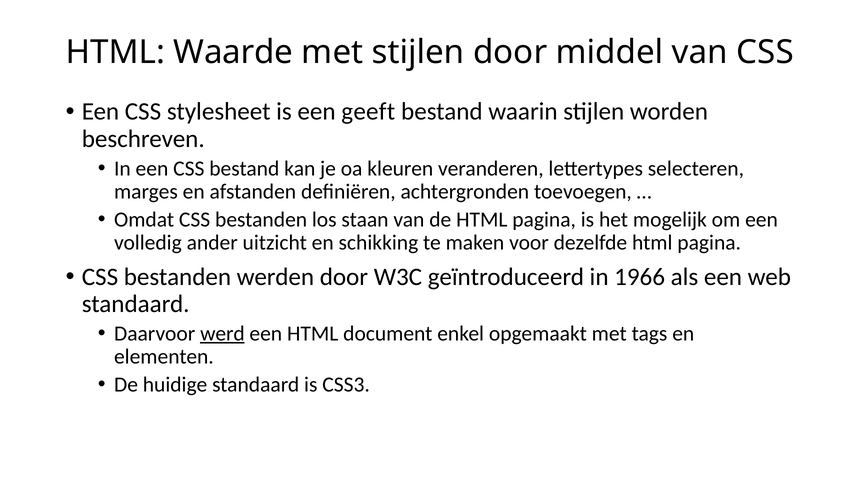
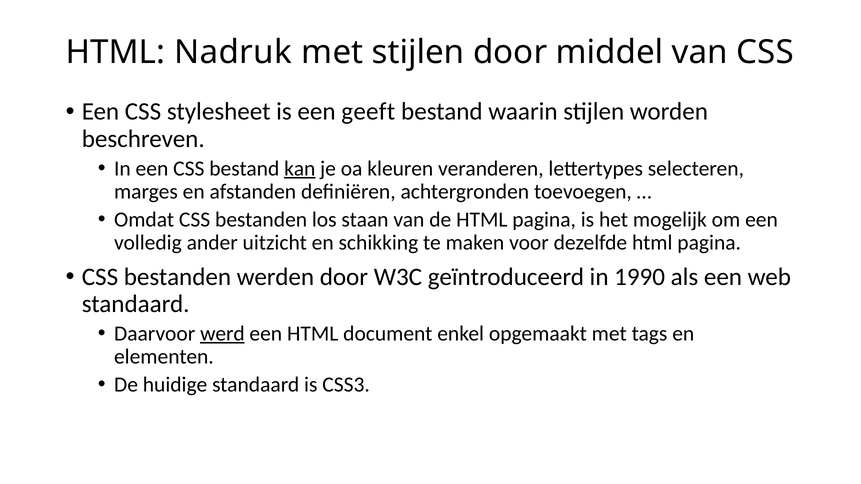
Waarde: Waarde -> Nadruk
kan underline: none -> present
1966: 1966 -> 1990
